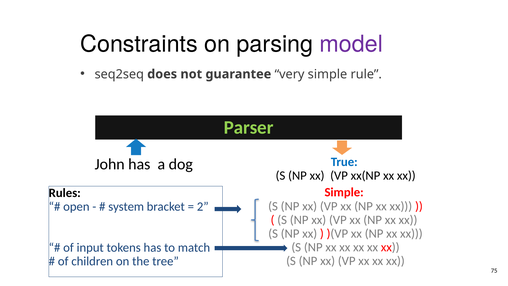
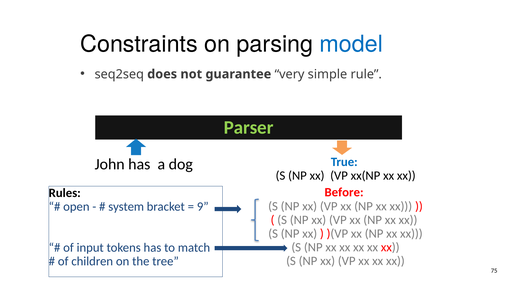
model colour: purple -> blue
Simple at (344, 192): Simple -> Before
2: 2 -> 9
